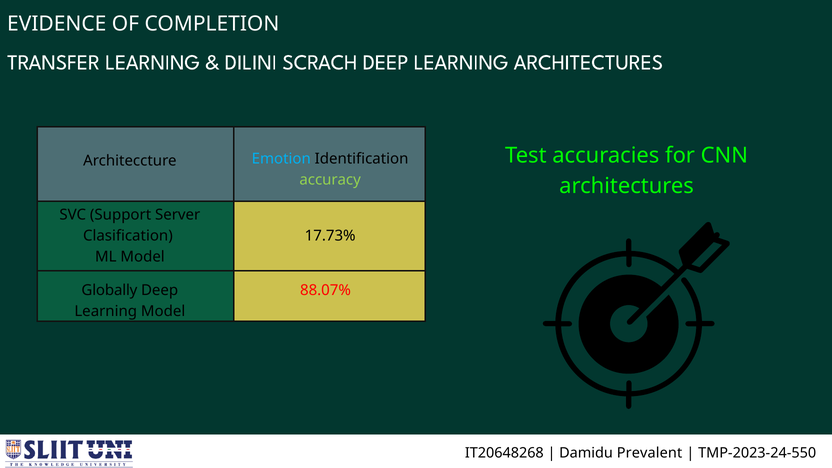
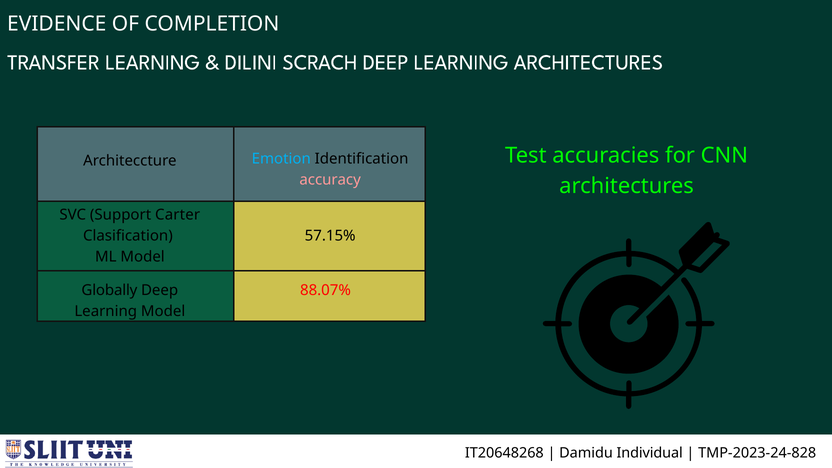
accuracy colour: light green -> pink
Server: Server -> Carter
17.73%: 17.73% -> 57.15%
Prevalent: Prevalent -> Individual
TMP-2023-24-550: TMP-2023-24-550 -> TMP-2023-24-828
